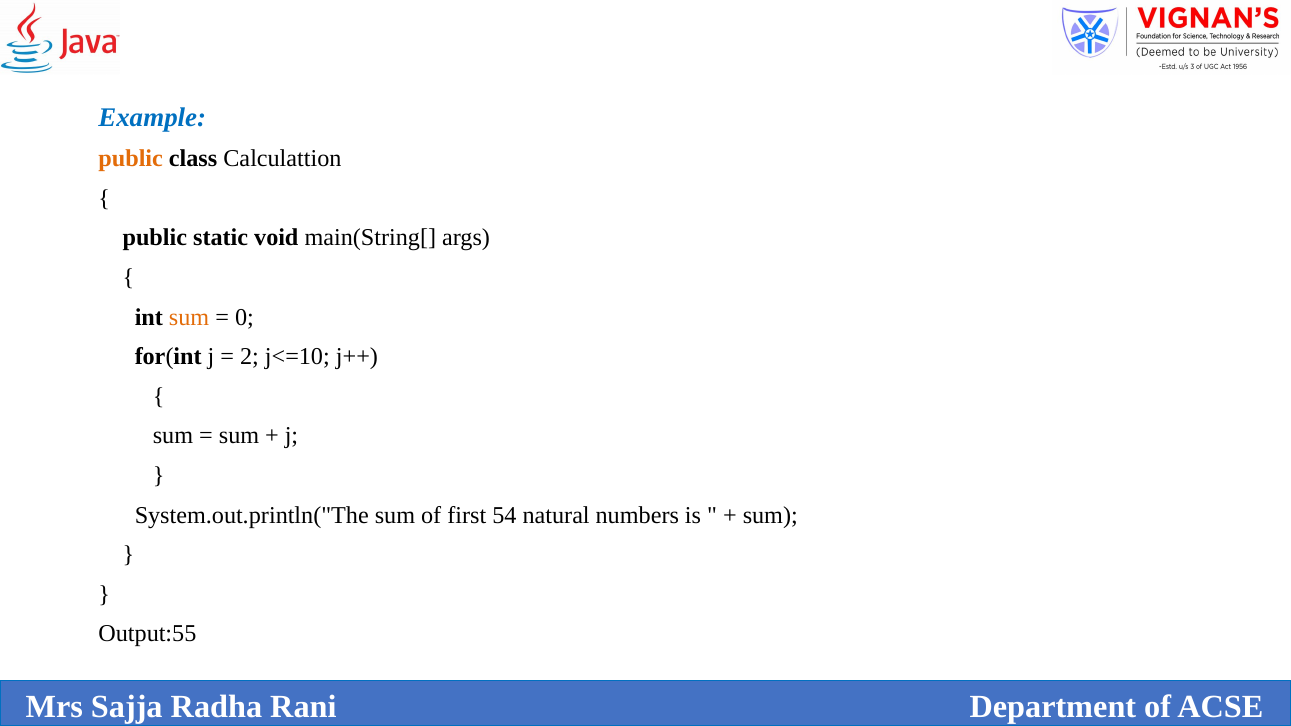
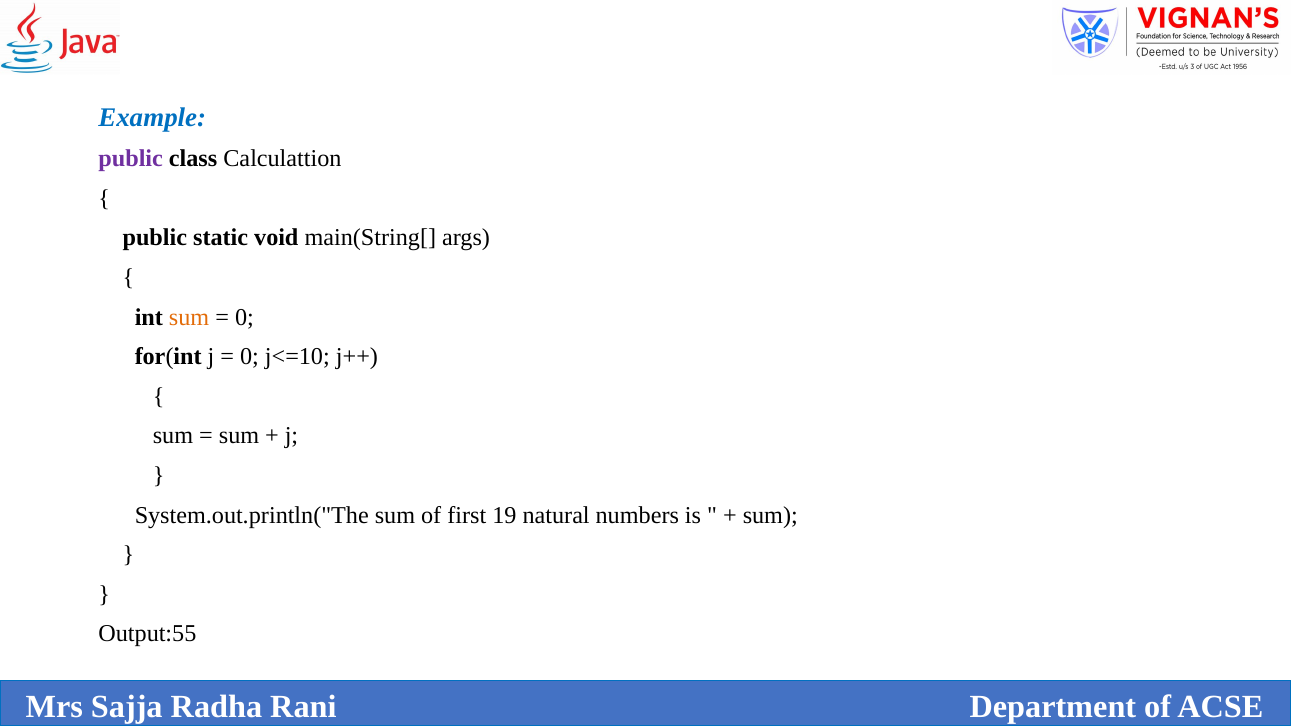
public at (131, 159) colour: orange -> purple
2 at (249, 357): 2 -> 0
54: 54 -> 19
